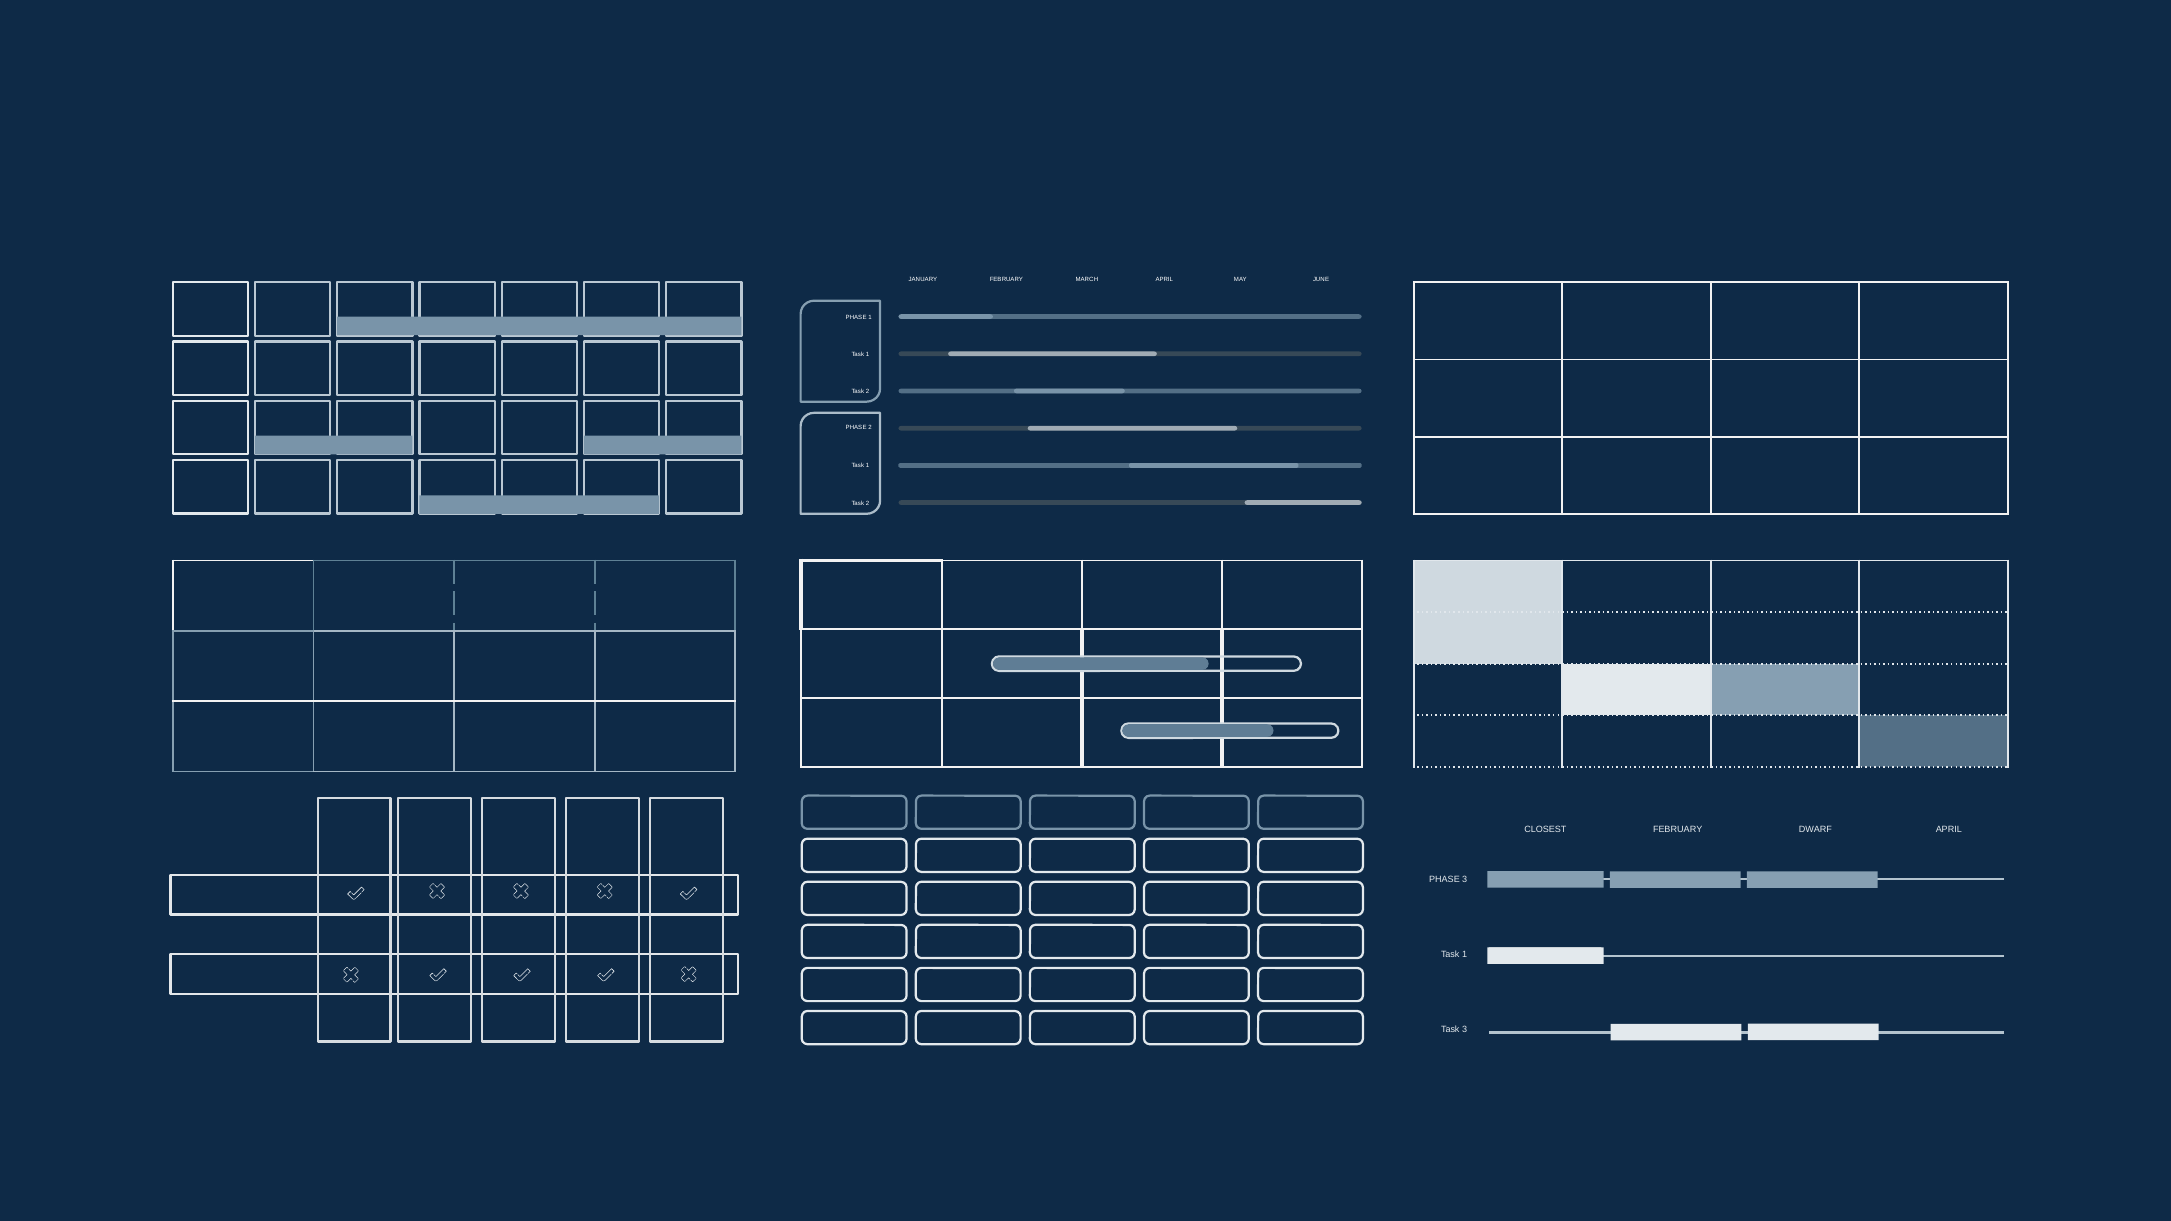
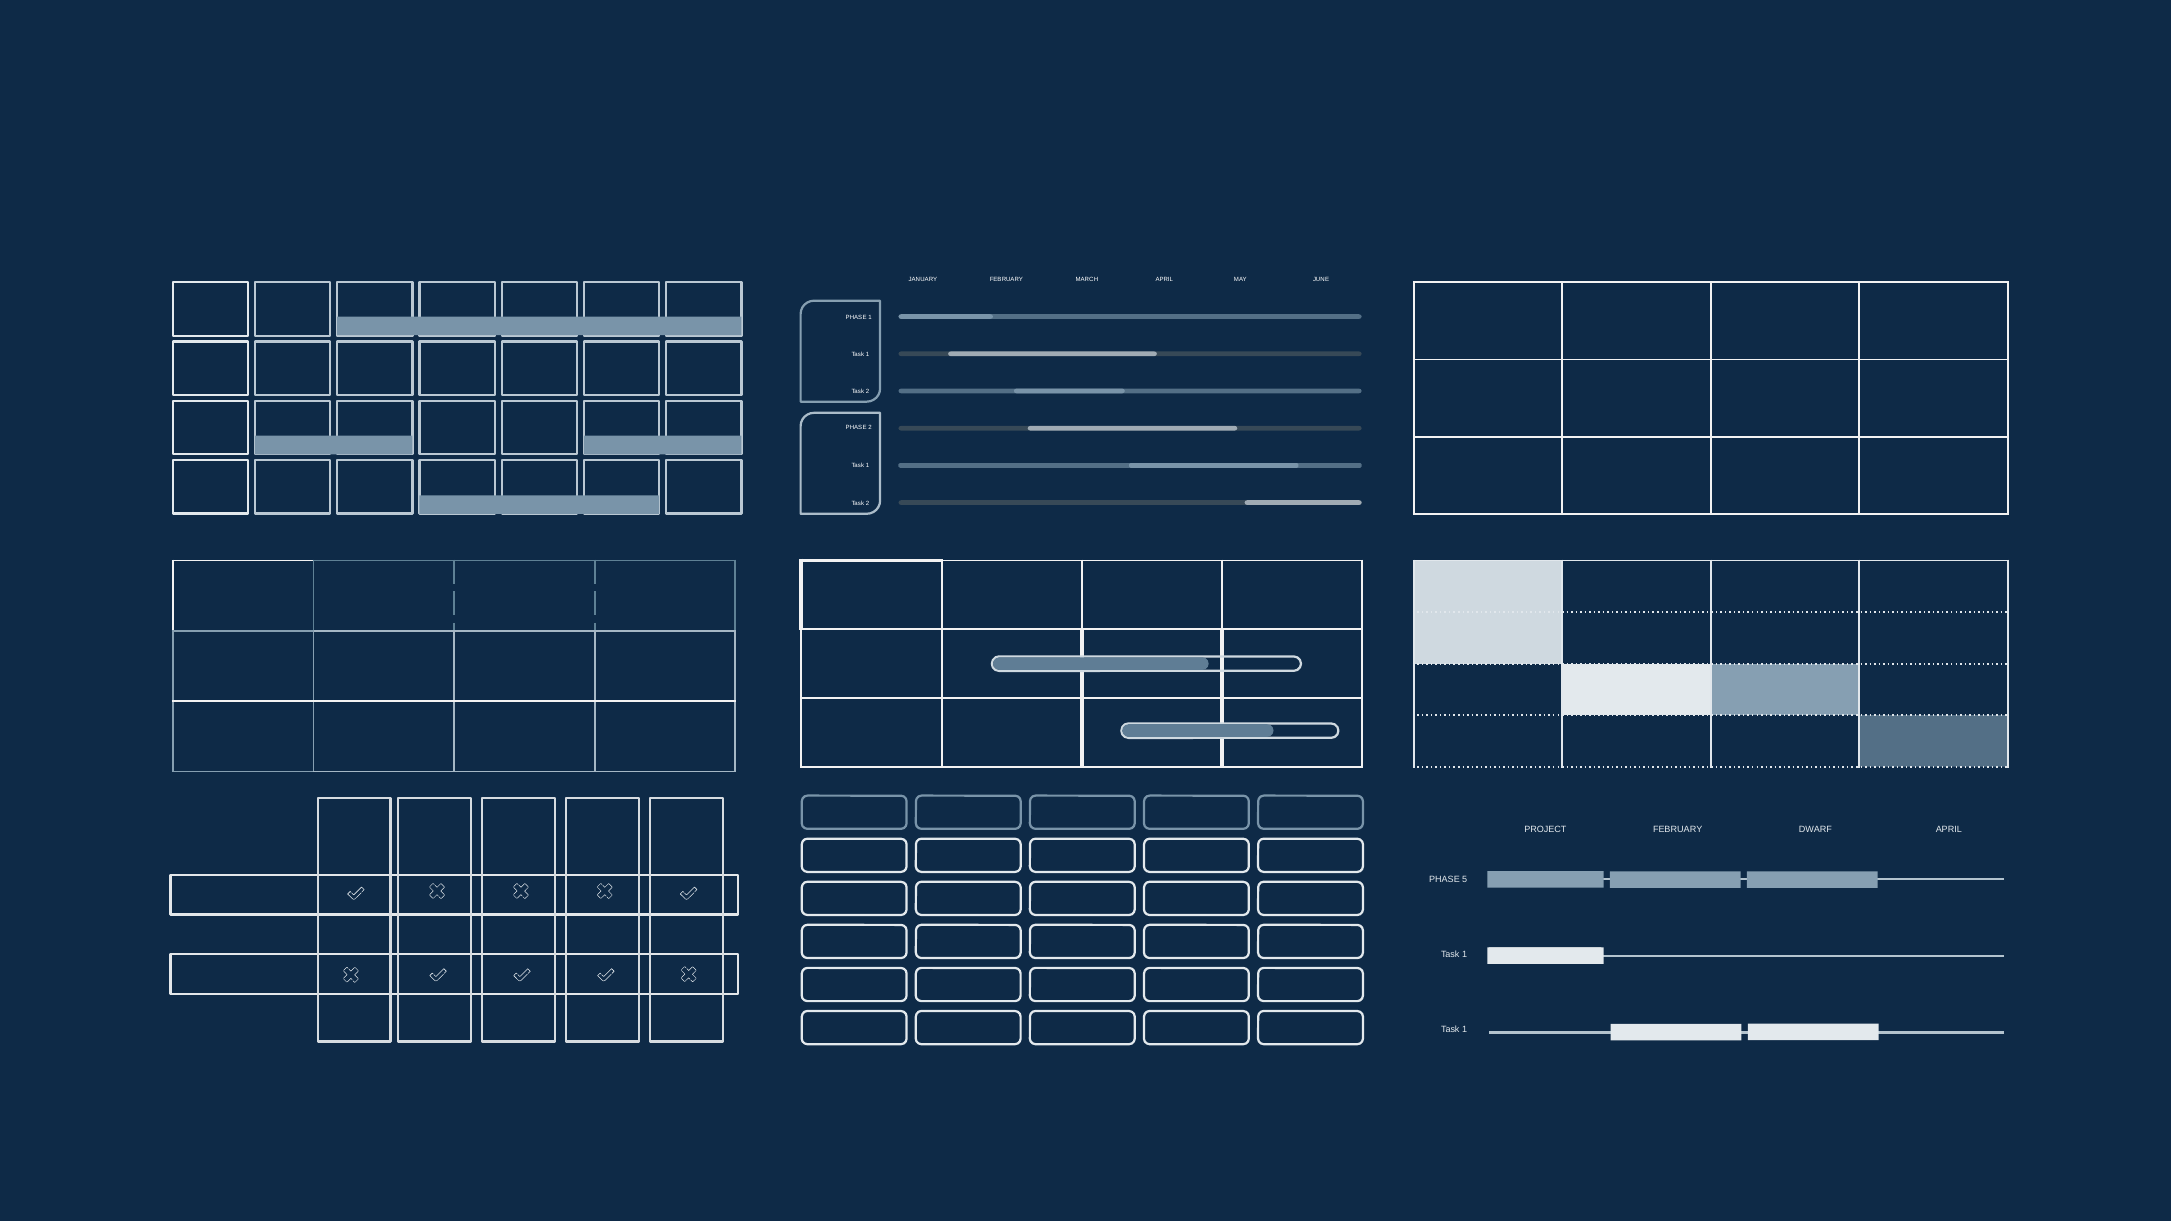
CLOSEST: CLOSEST -> PROJECT
PHASE 3: 3 -> 5
3 at (1465, 1030): 3 -> 1
